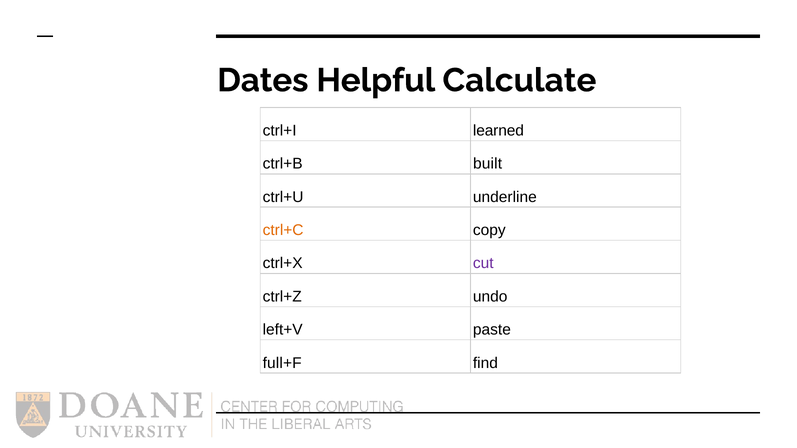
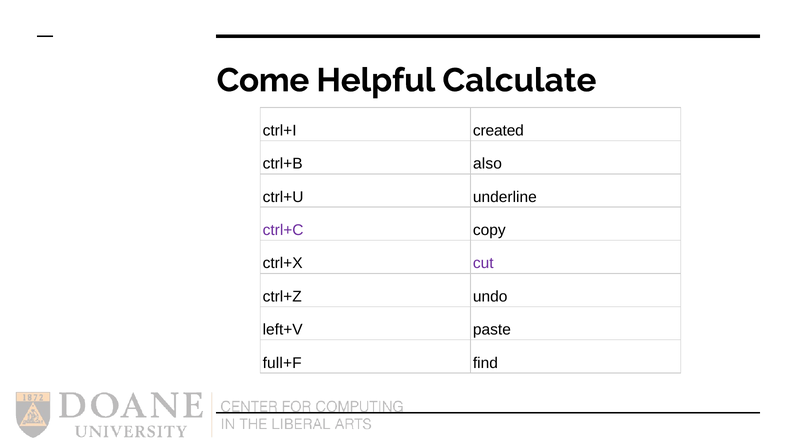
Dates: Dates -> Come
learned: learned -> created
built: built -> also
ctrl+C colour: orange -> purple
